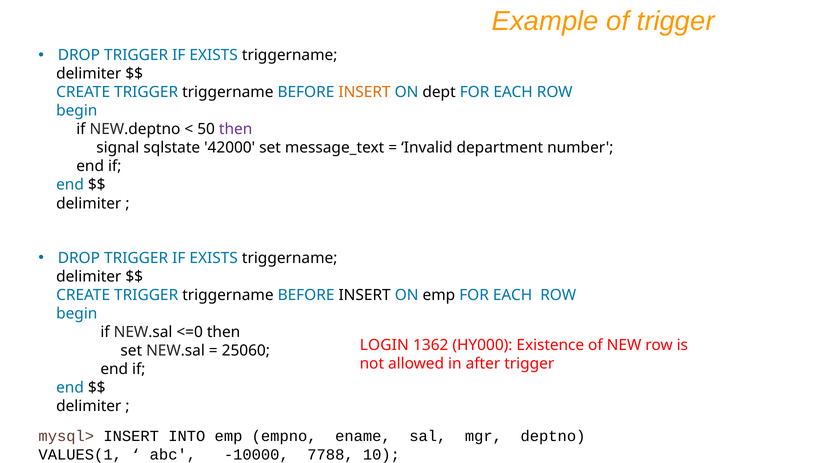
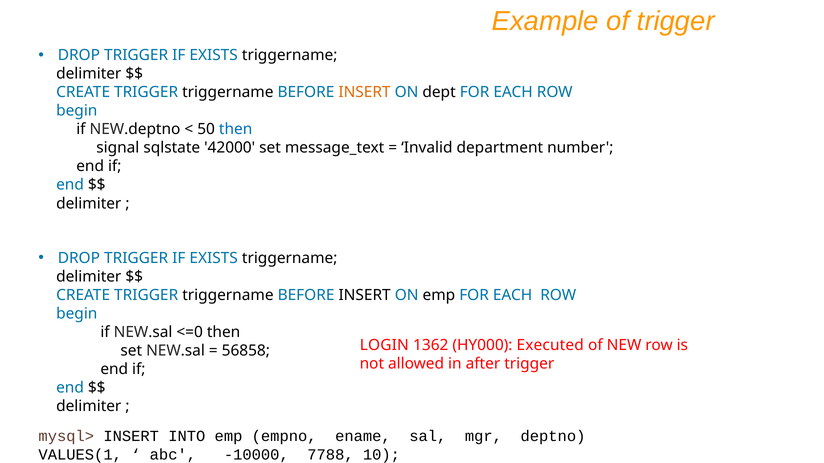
then at (236, 129) colour: purple -> blue
Existence: Existence -> Executed
25060: 25060 -> 56858
